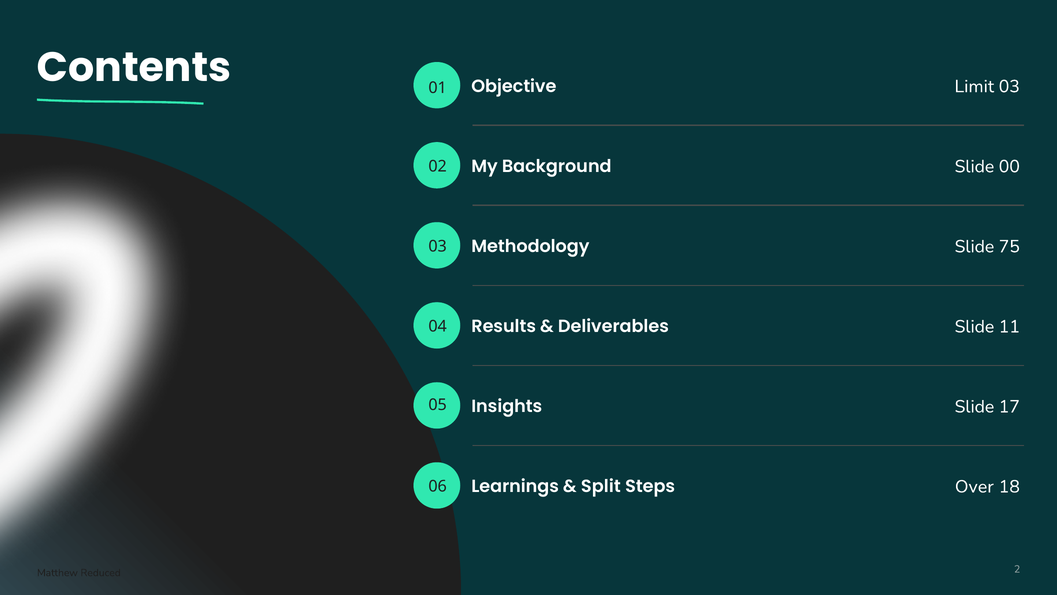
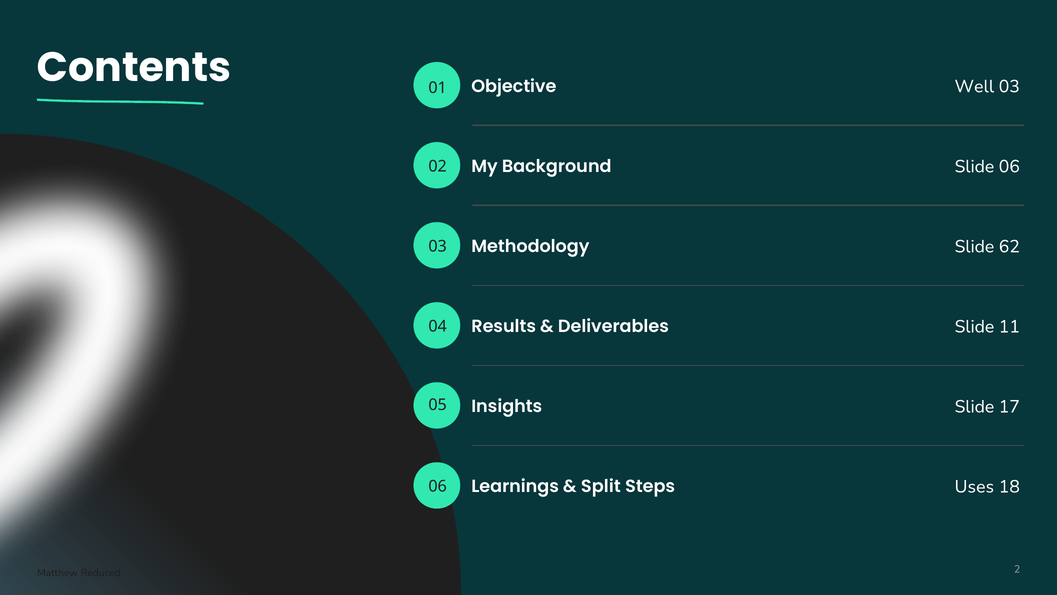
Limit: Limit -> Well
Slide 00: 00 -> 06
75: 75 -> 62
Over: Over -> Uses
